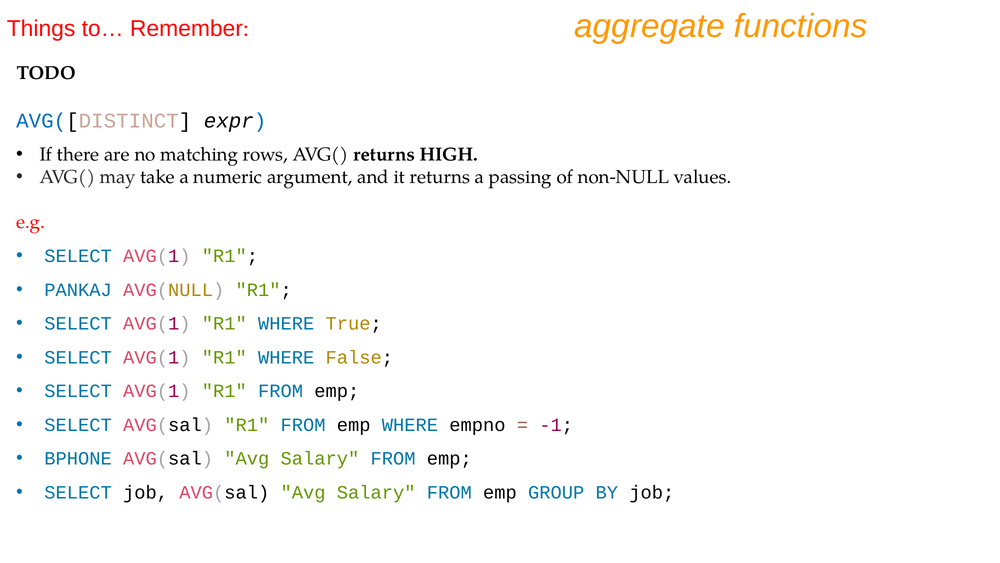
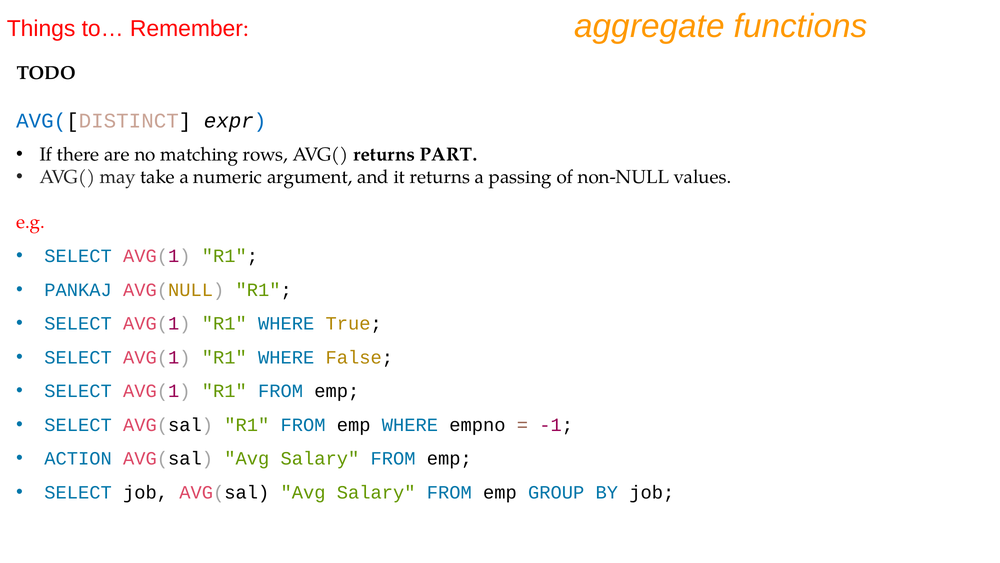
HIGH: HIGH -> PART
BPHONE: BPHONE -> ACTION
